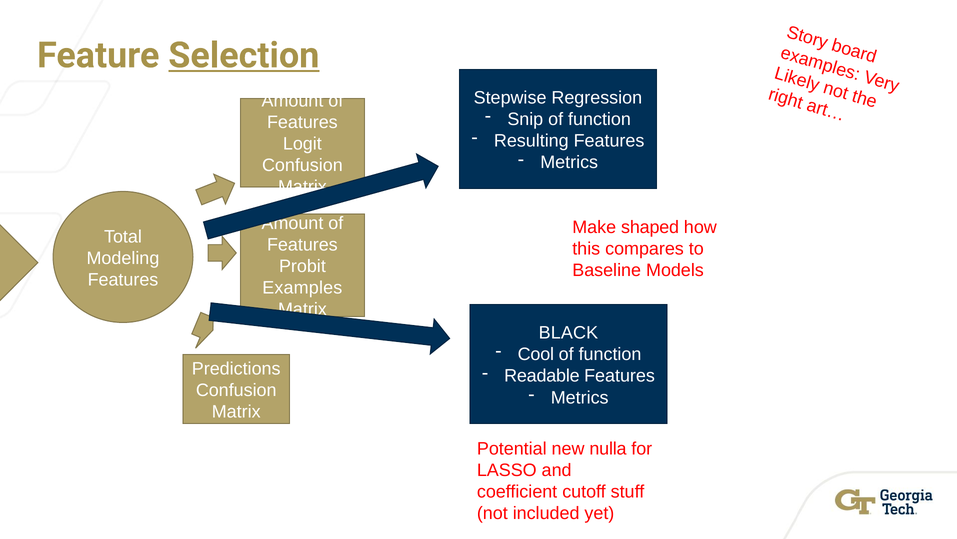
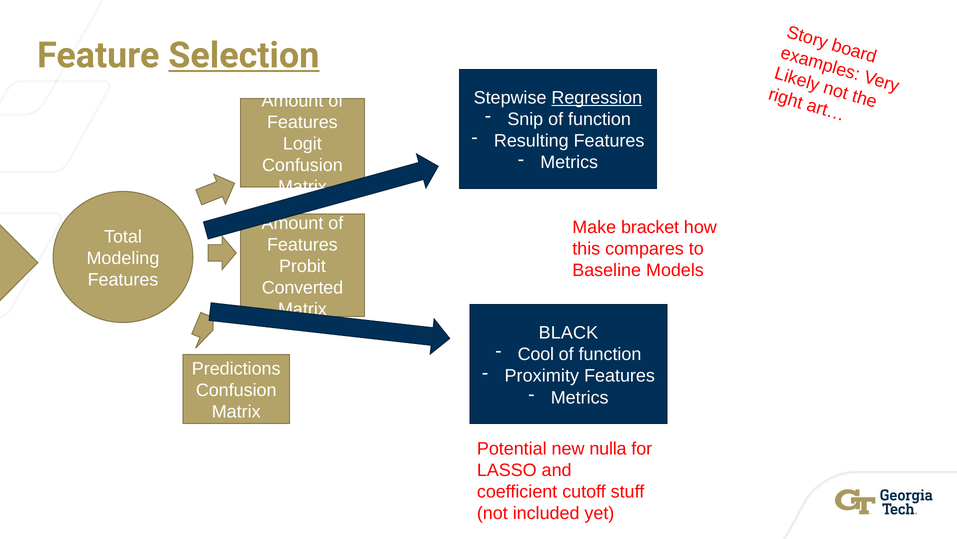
Regression underline: none -> present
shaped: shaped -> bracket
Examples: Examples -> Converted
Readable: Readable -> Proximity
